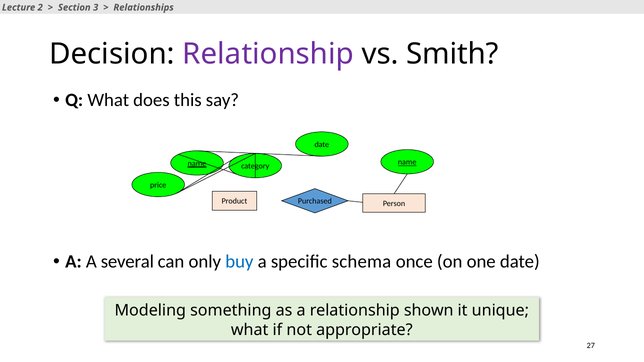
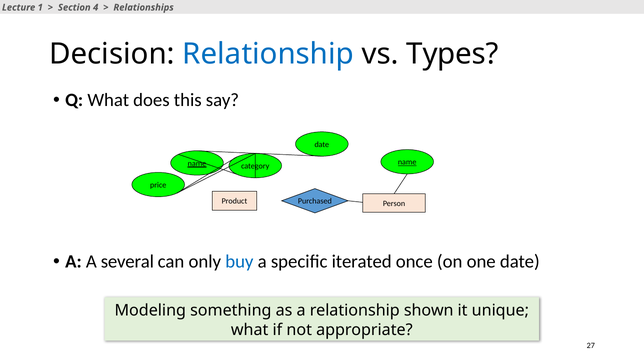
2: 2 -> 1
3: 3 -> 4
Relationship at (268, 54) colour: purple -> blue
Smith: Smith -> Types
schema: schema -> iterated
